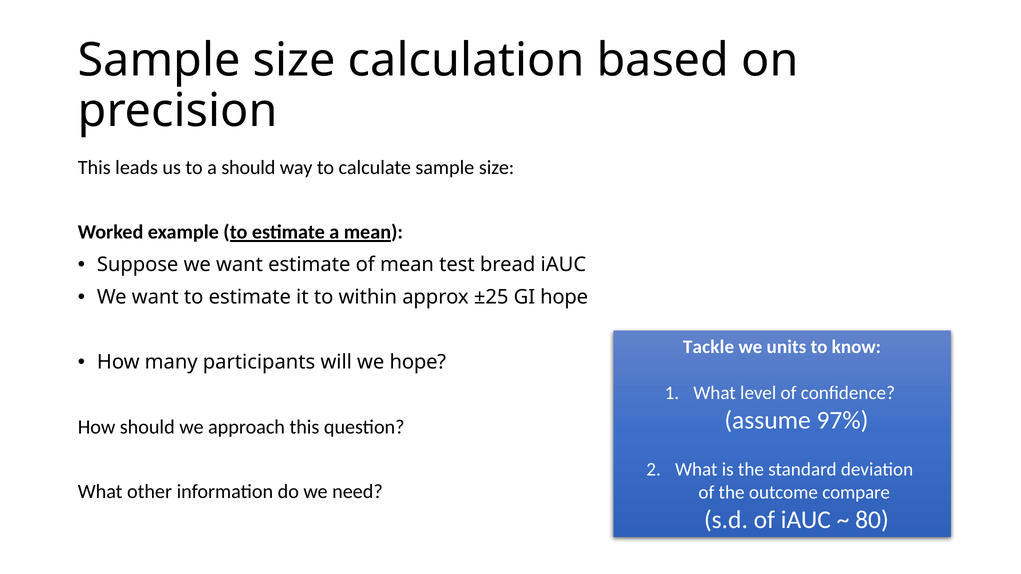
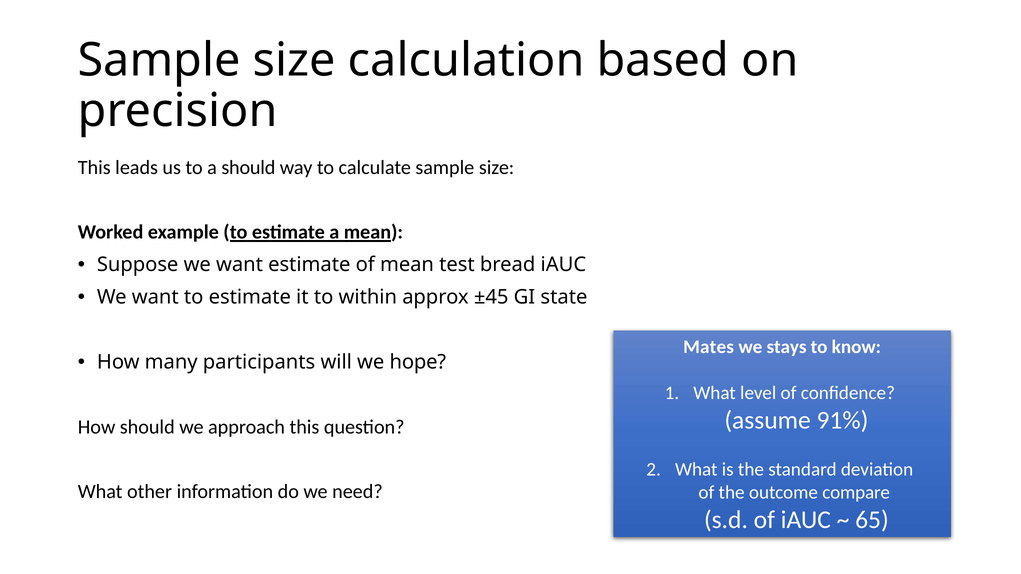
±25: ±25 -> ±45
GI hope: hope -> state
Tackle: Tackle -> Mates
units: units -> stays
97%: 97% -> 91%
80: 80 -> 65
